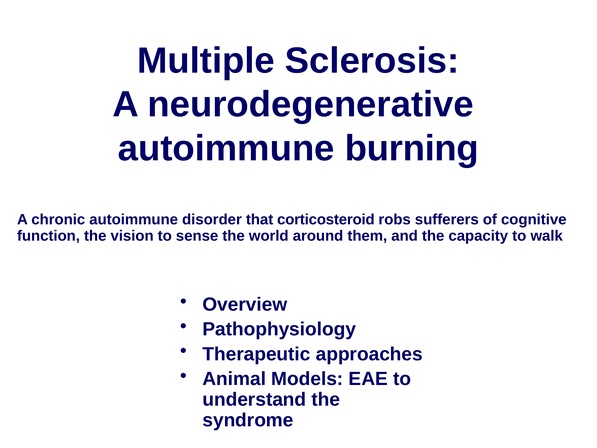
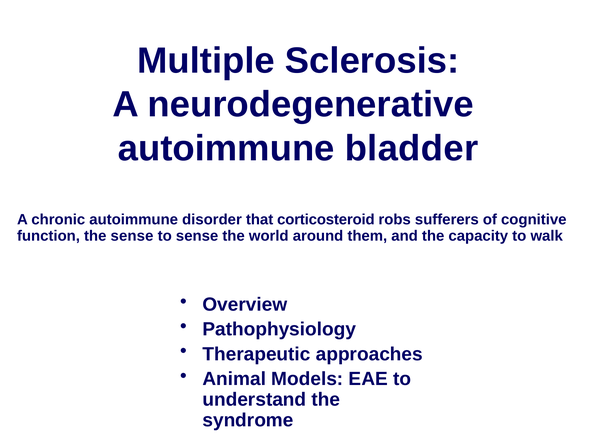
burning: burning -> bladder
the vision: vision -> sense
